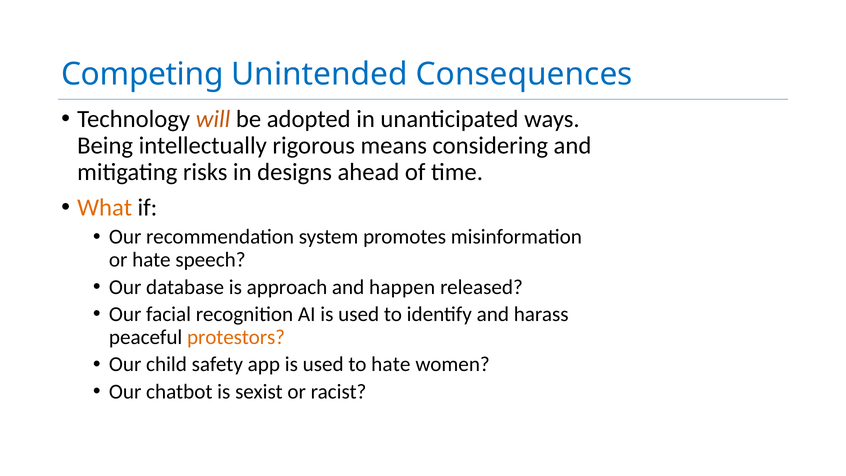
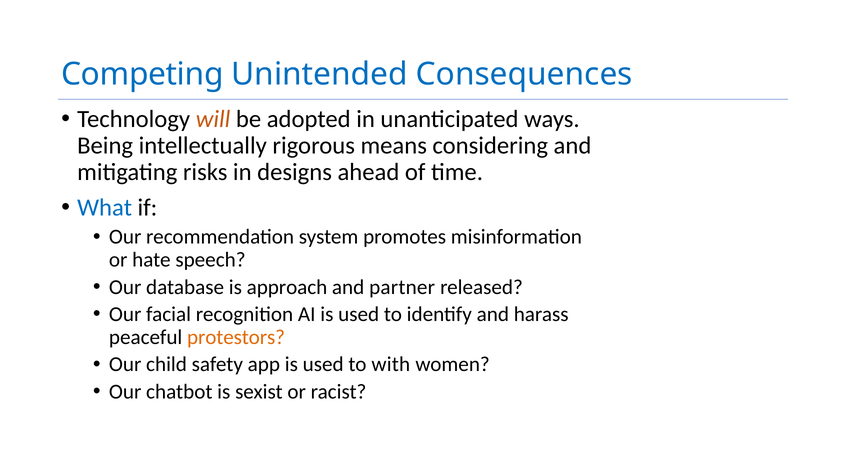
What colour: orange -> blue
happen: happen -> partner
to hate: hate -> with
